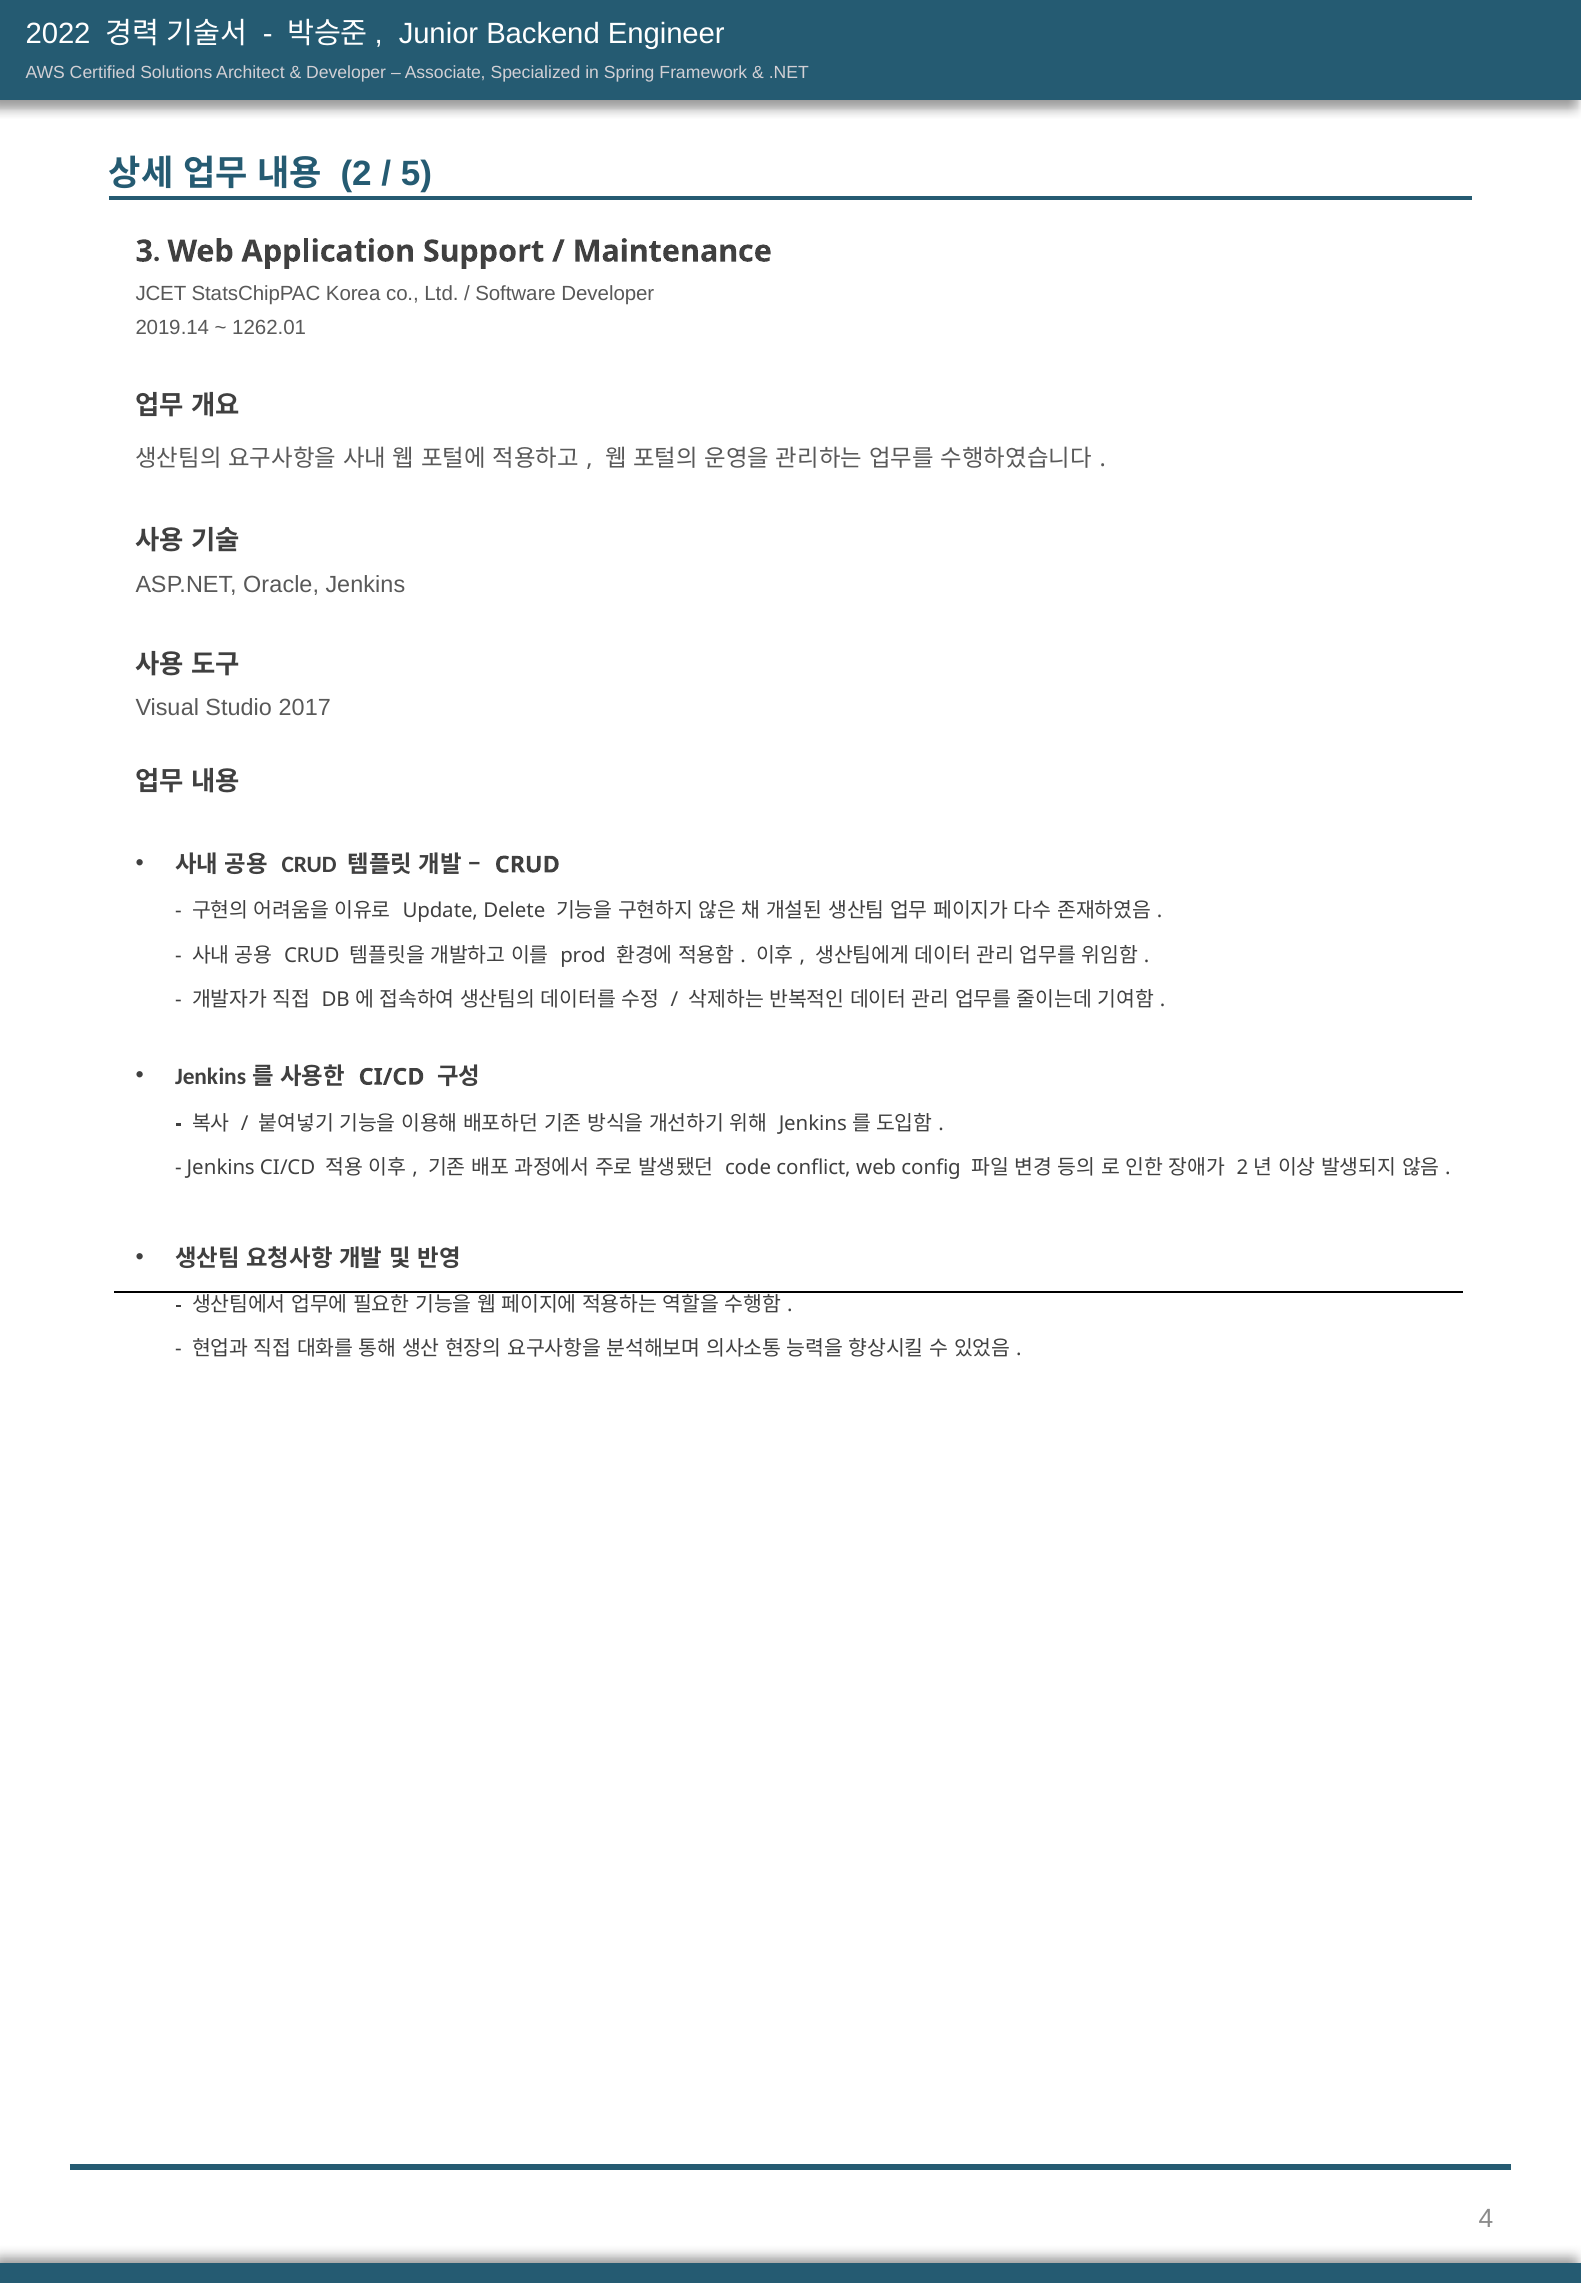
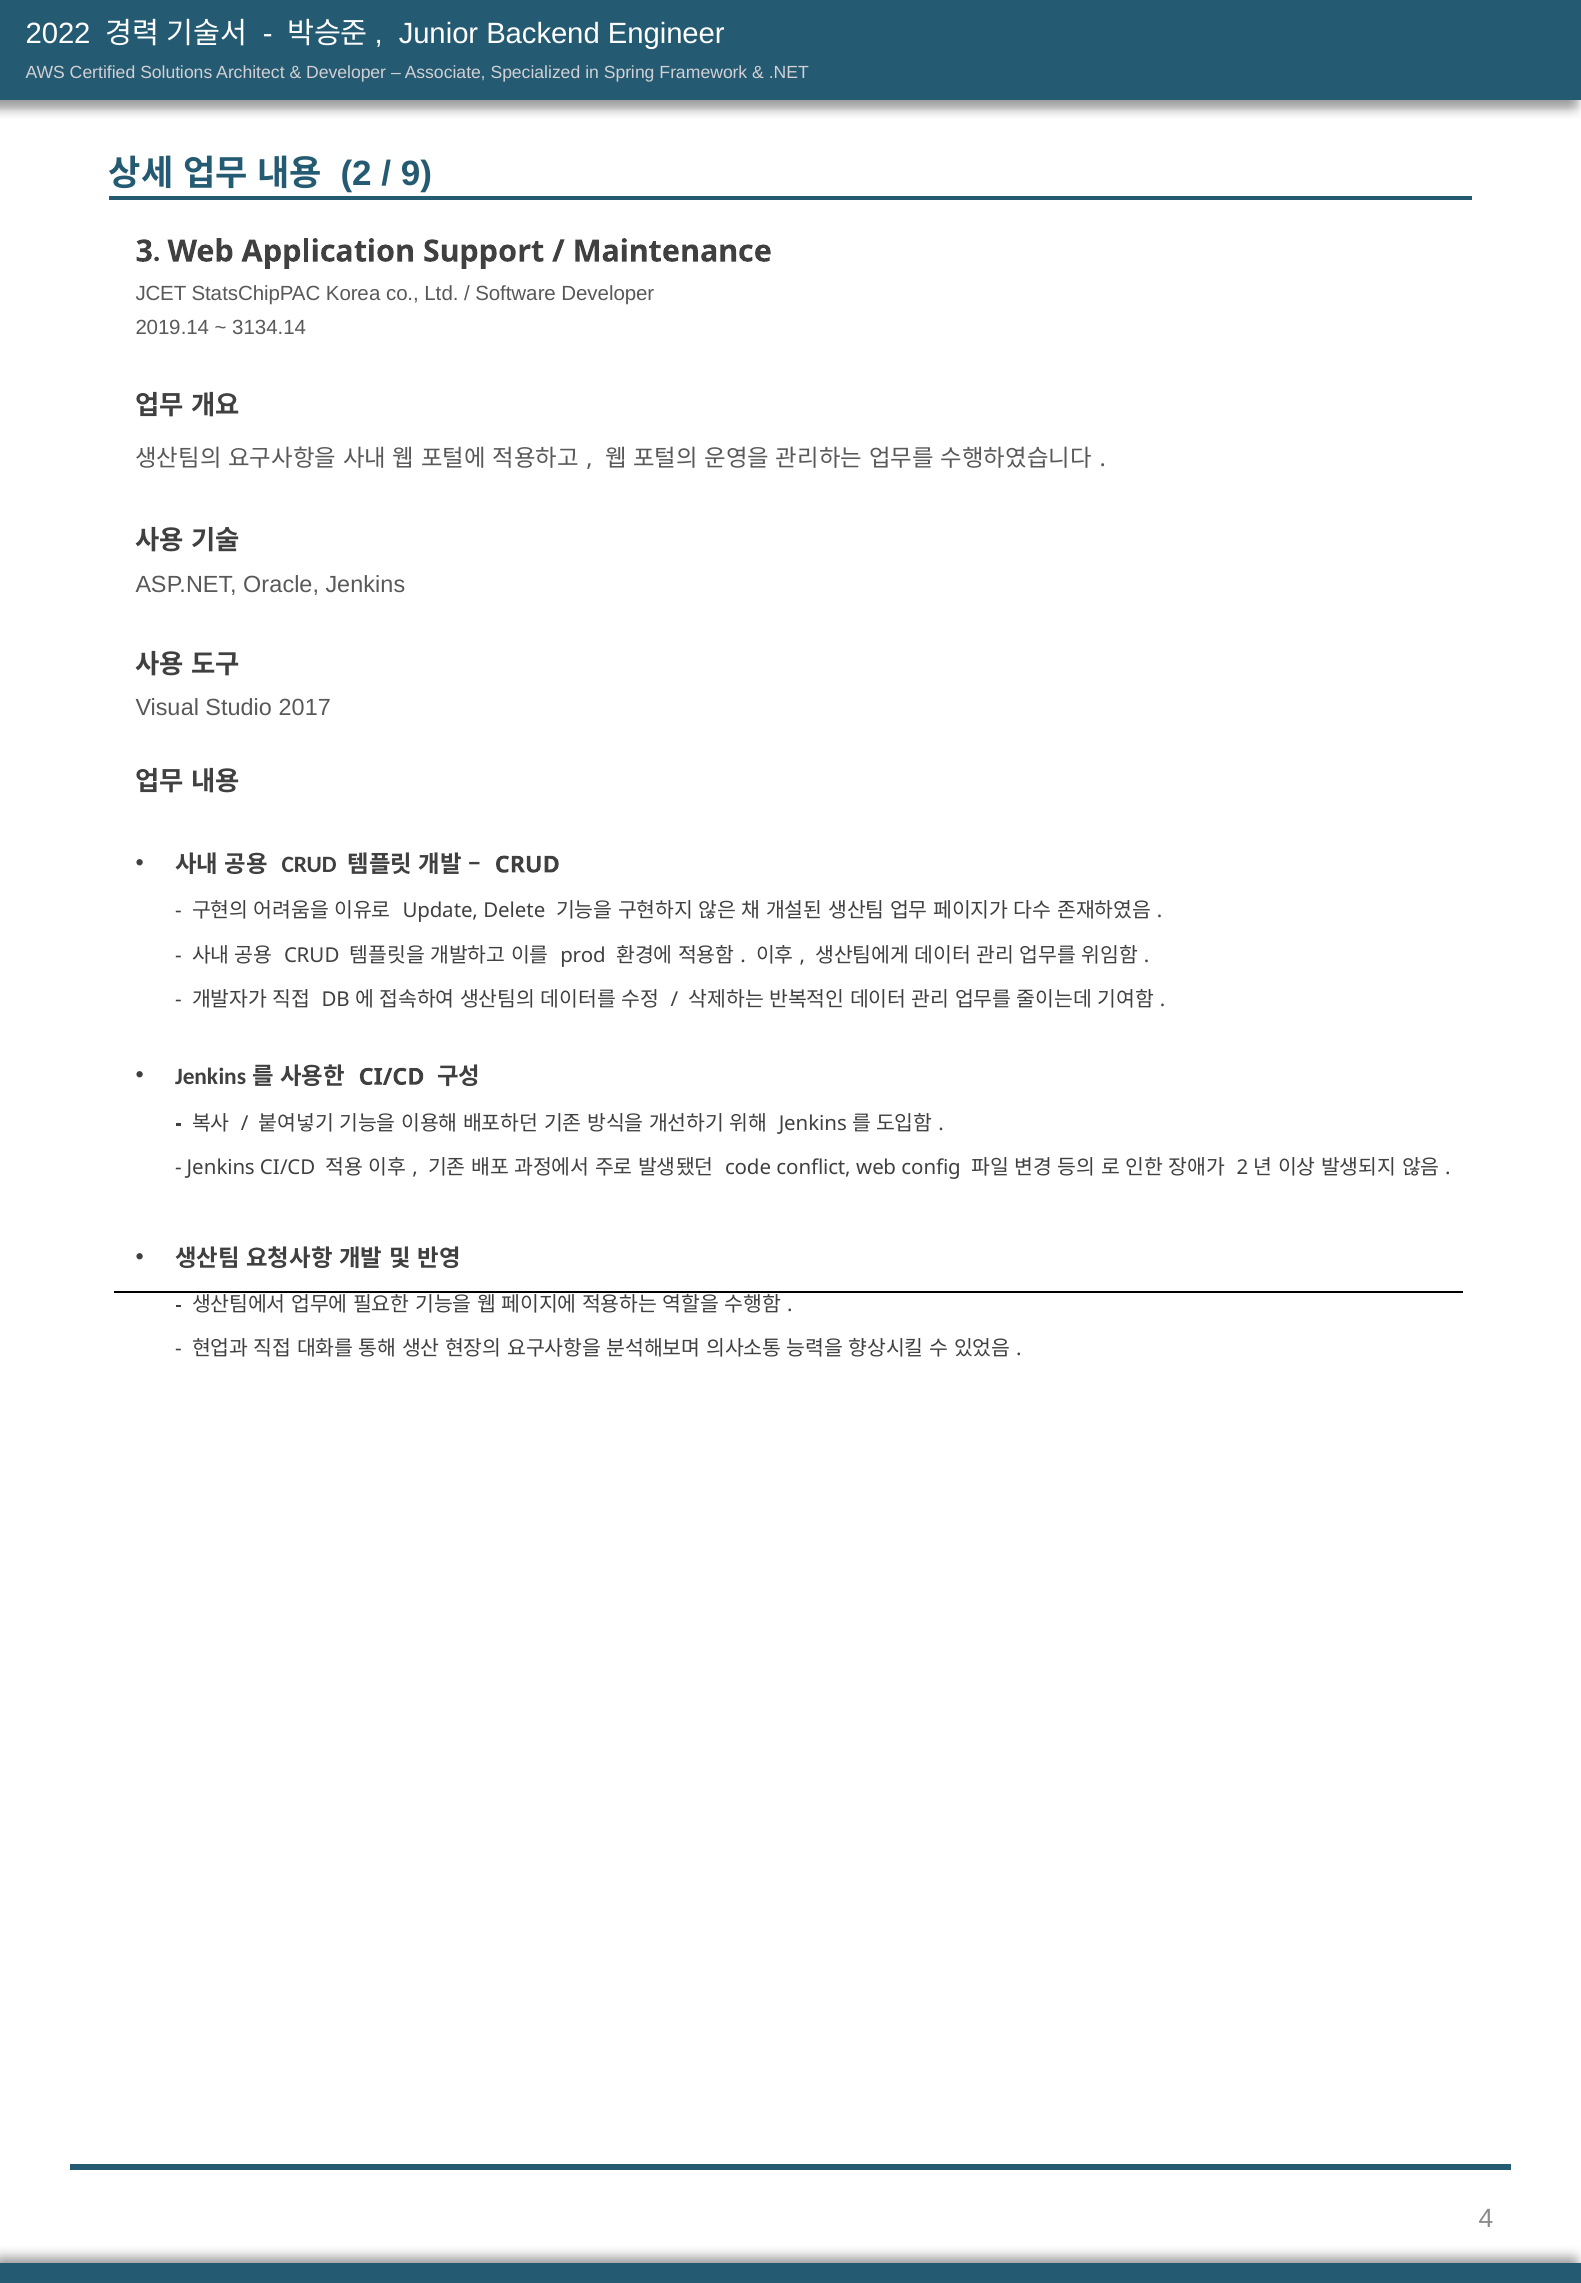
5: 5 -> 9
1262.01: 1262.01 -> 3134.14
